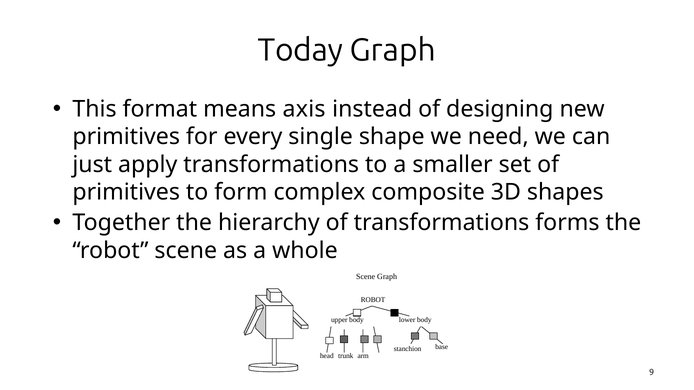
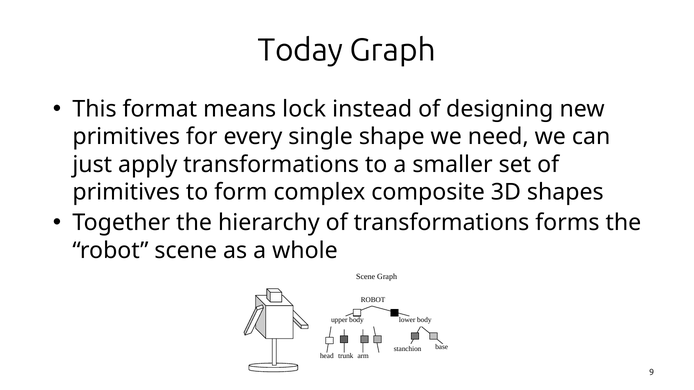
axis: axis -> lock
